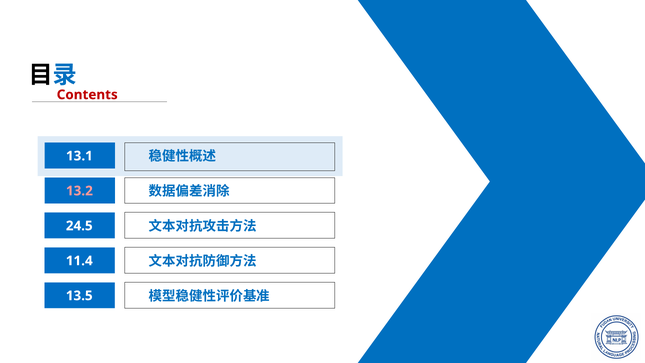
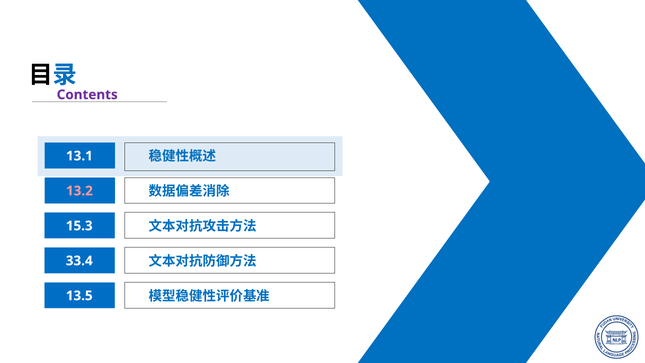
Contents colour: red -> purple
24.5: 24.5 -> 15.3
11.4: 11.4 -> 33.4
